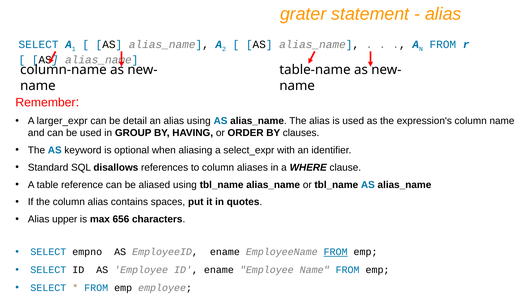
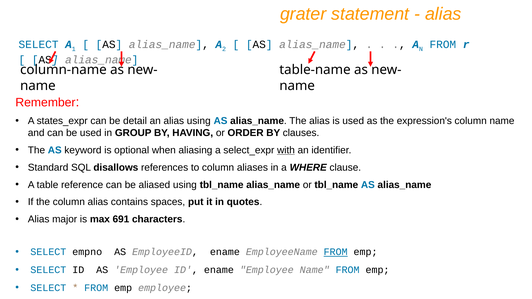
larger_expr: larger_expr -> states_expr
with underline: none -> present
upper: upper -> major
656: 656 -> 691
